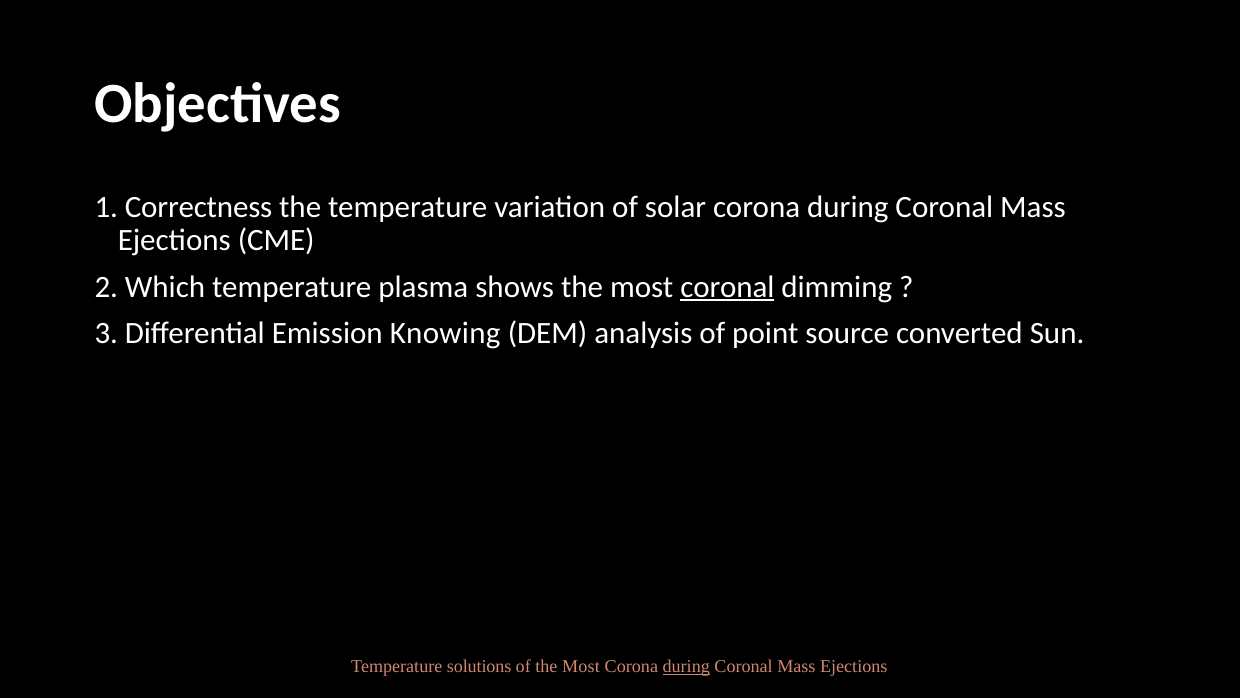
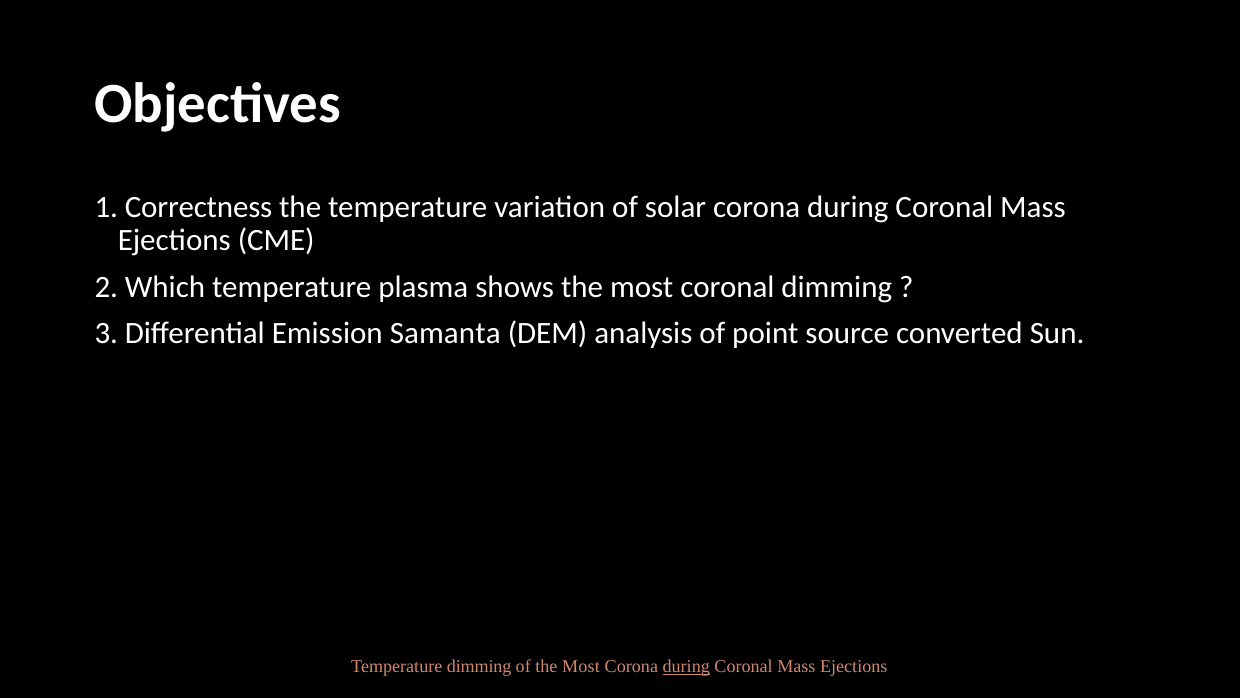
coronal at (727, 287) underline: present -> none
Knowing: Knowing -> Samanta
Temperature solutions: solutions -> dimming
